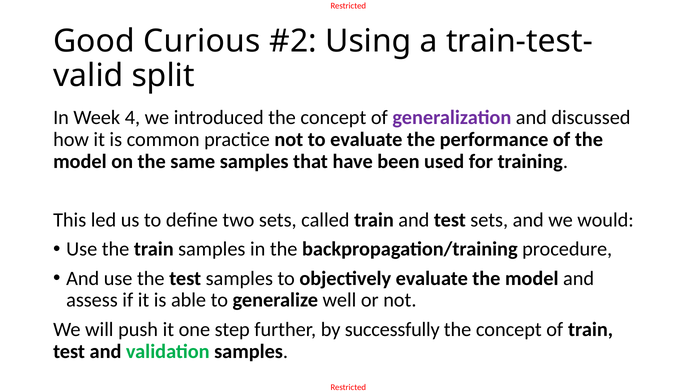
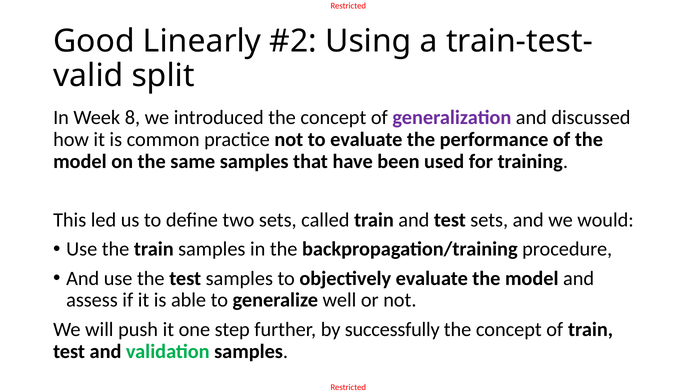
Curious: Curious -> Linearly
4: 4 -> 8
